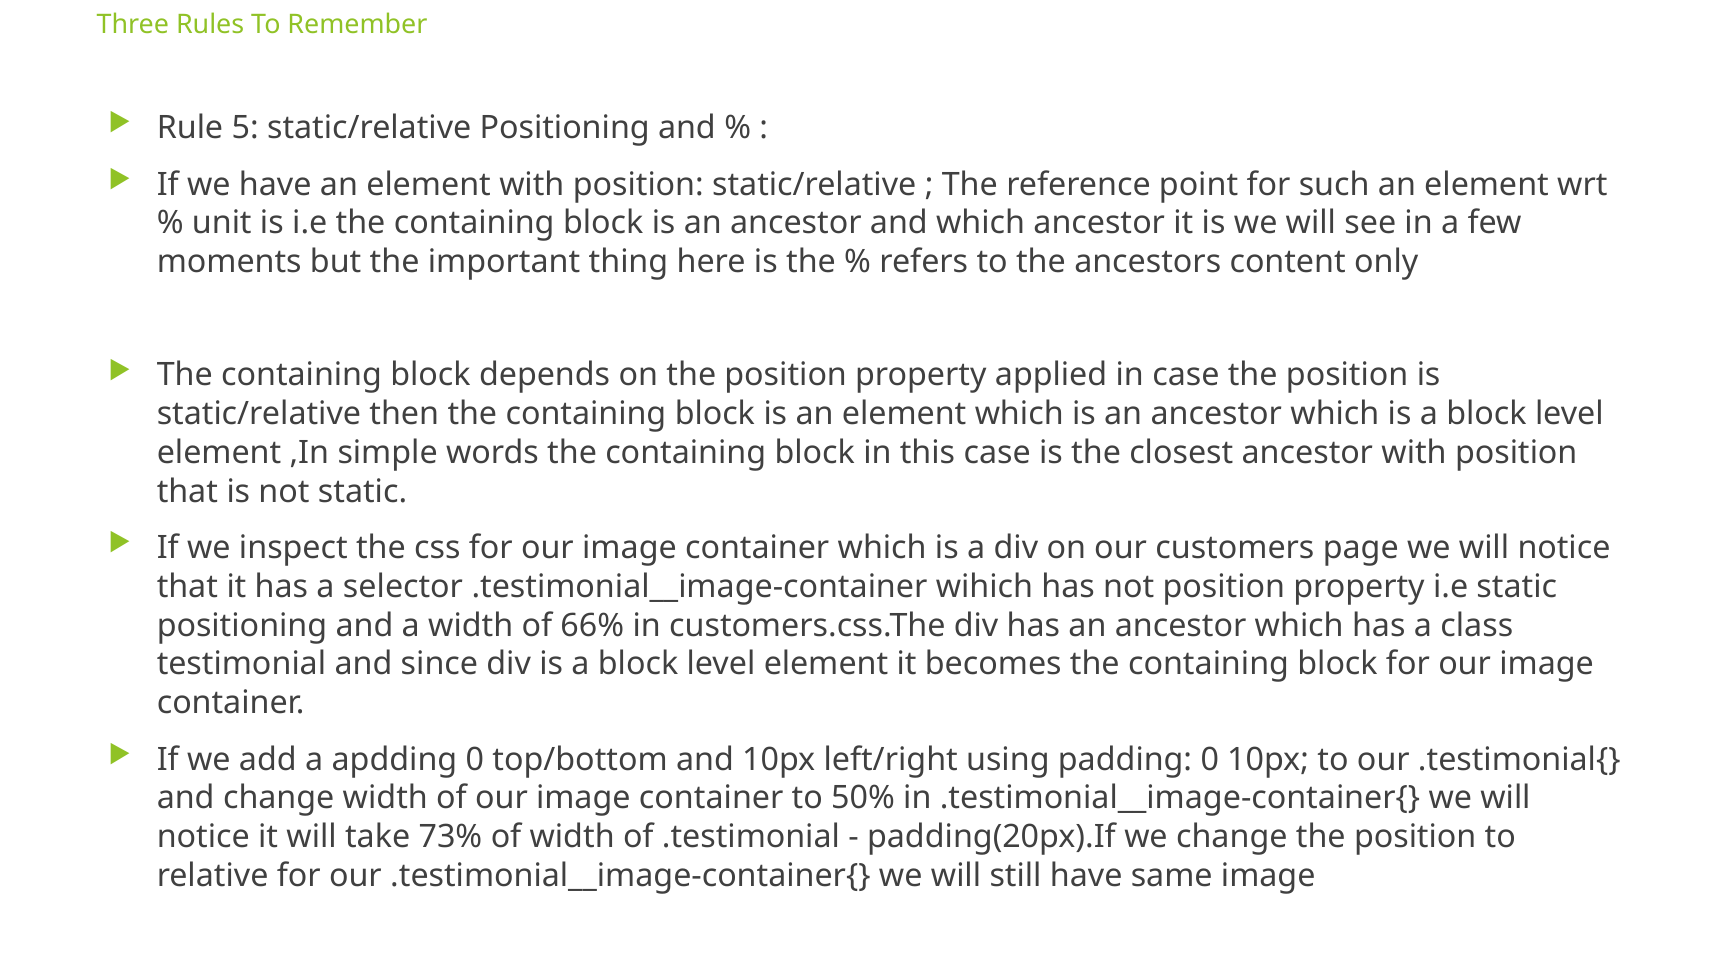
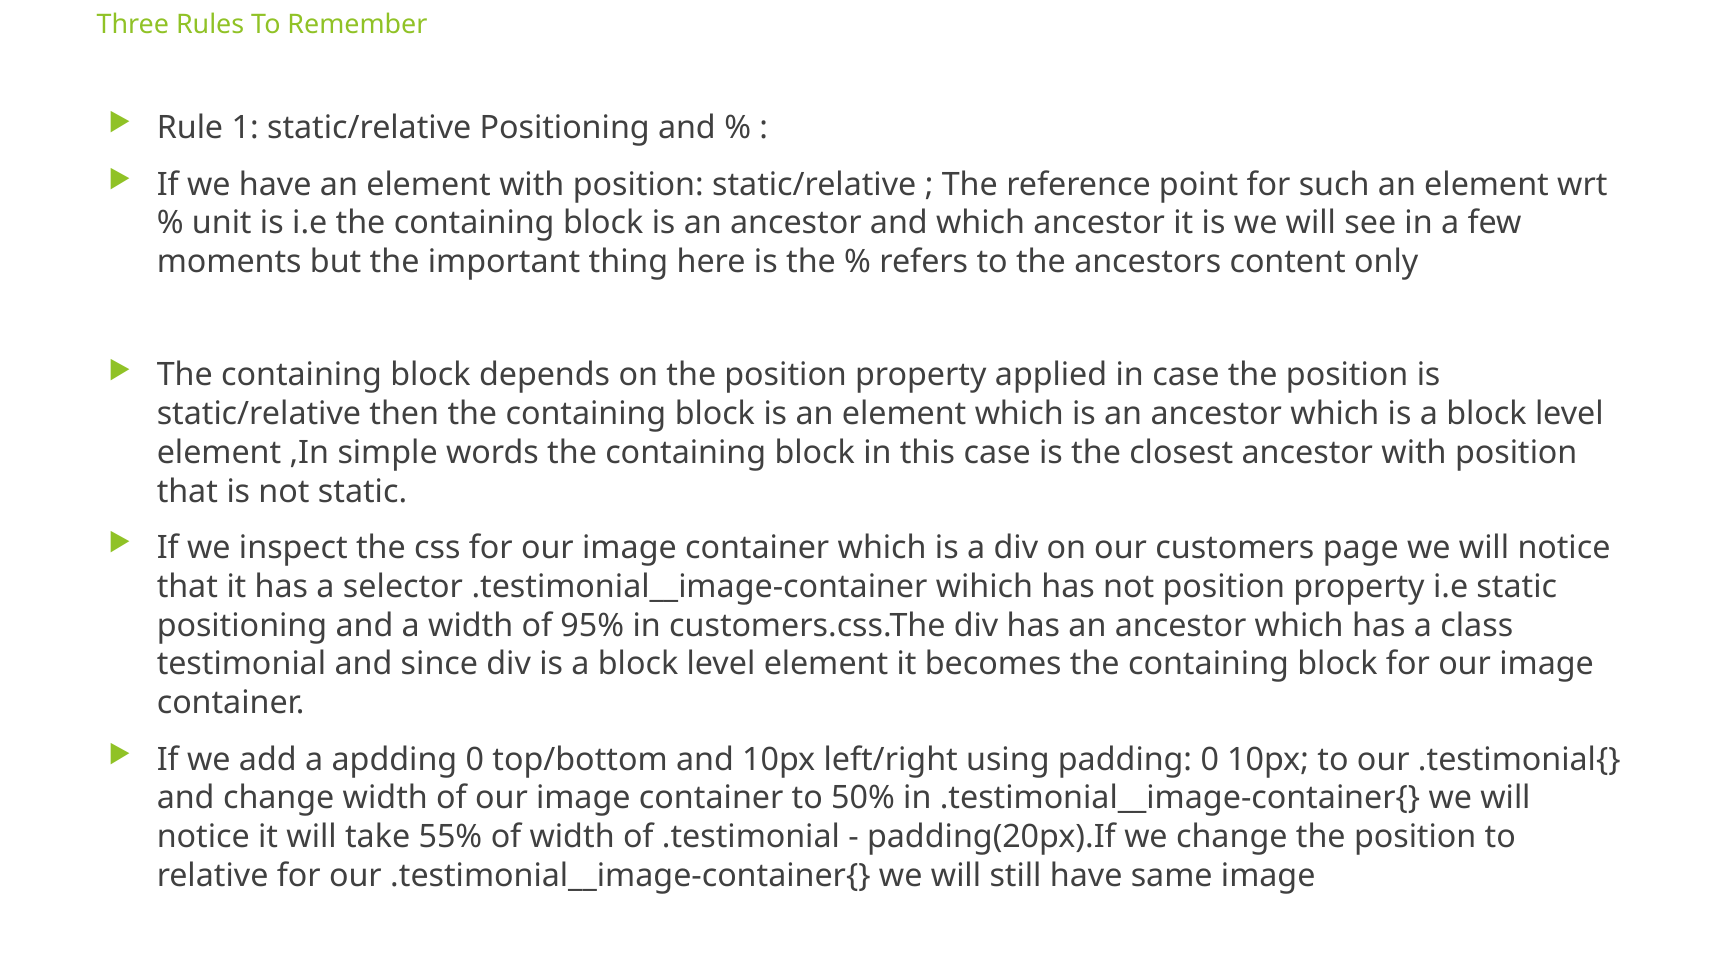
5: 5 -> 1
66%: 66% -> 95%
73%: 73% -> 55%
